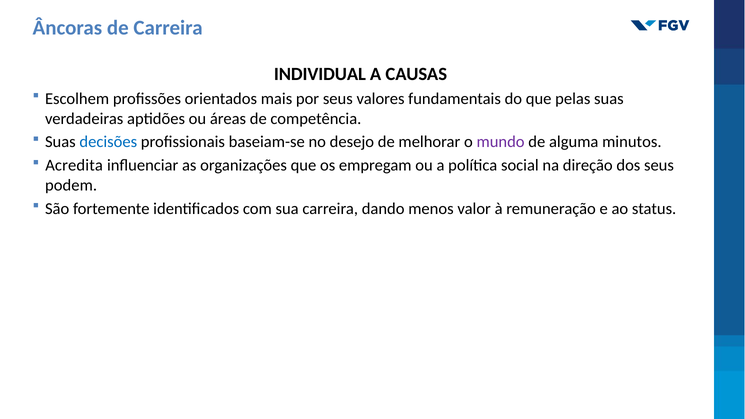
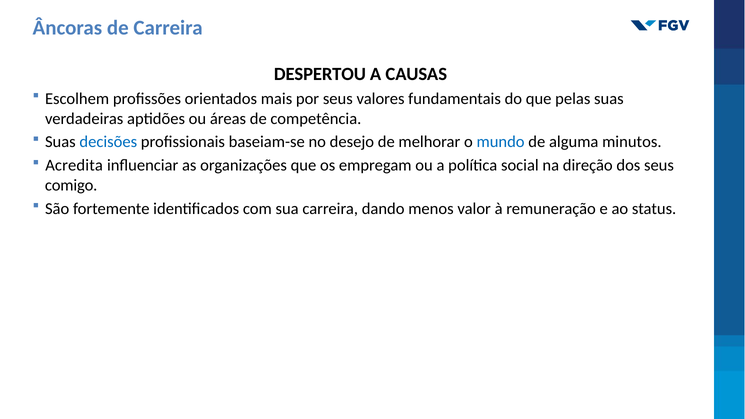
INDIVIDUAL: INDIVIDUAL -> DESPERTOU
mundo colour: purple -> blue
podem: podem -> comigo
